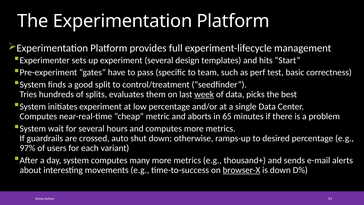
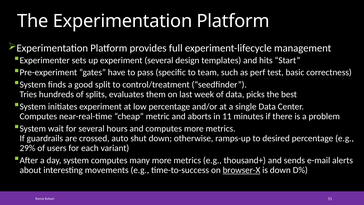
week underline: present -> none
65: 65 -> 11
97%: 97% -> 29%
